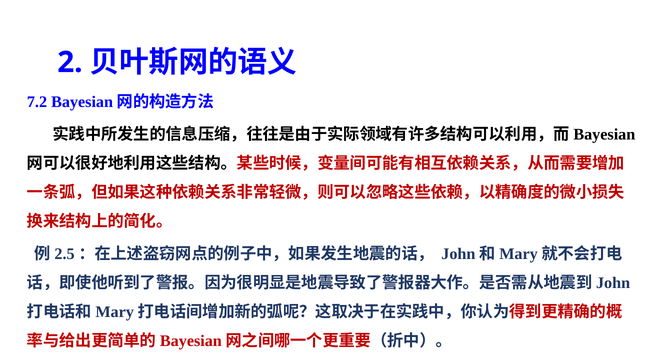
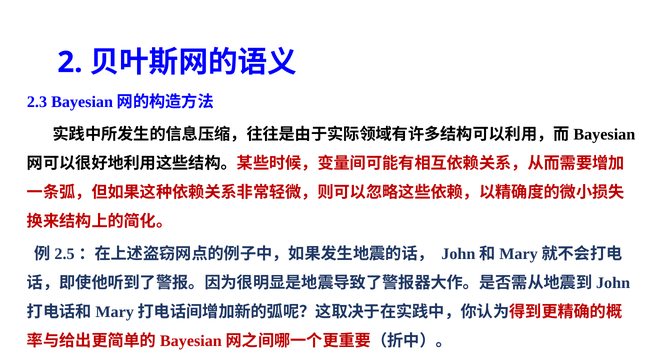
7.2: 7.2 -> 2.3
